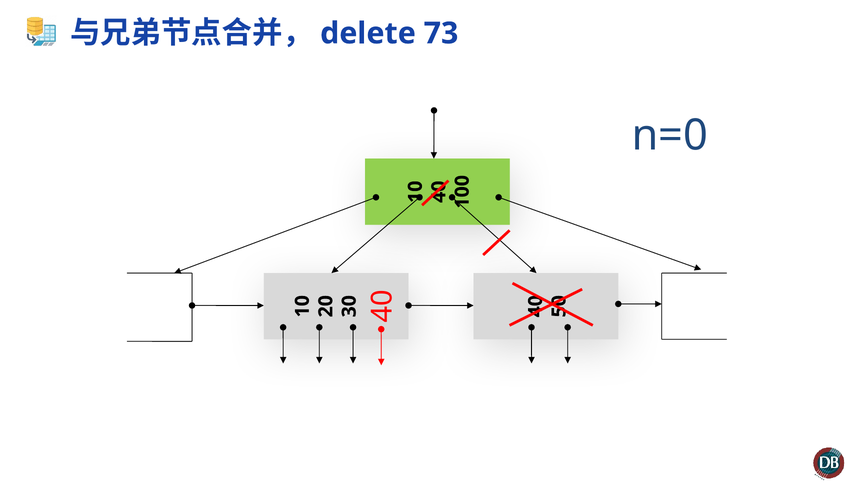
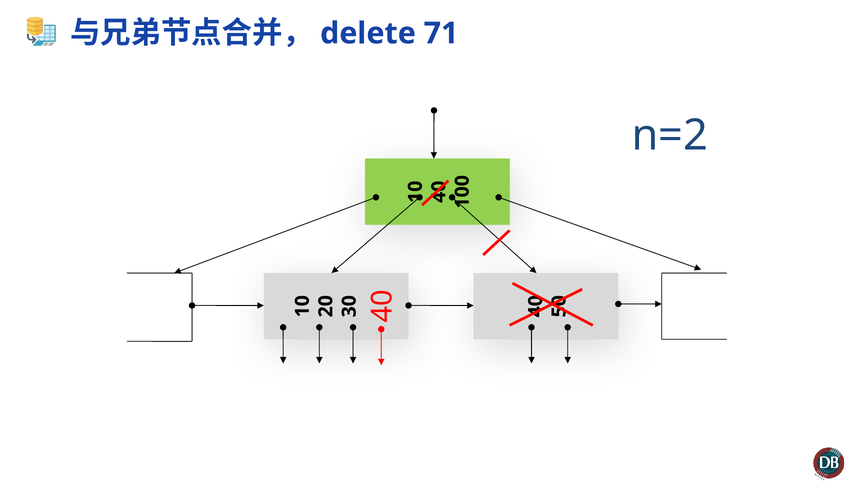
73: 73 -> 71
n=0: n=0 -> n=2
